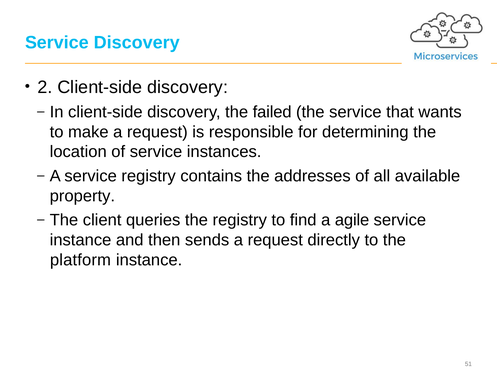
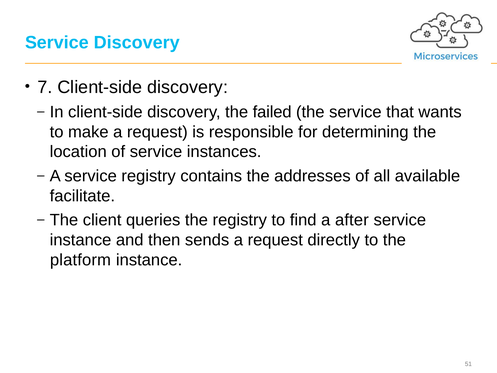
2: 2 -> 7
property: property -> facilitate
agile: agile -> after
